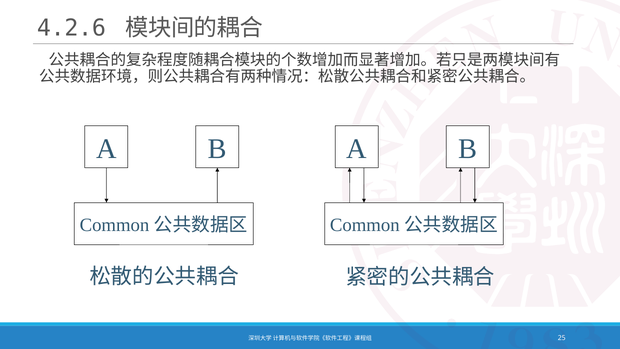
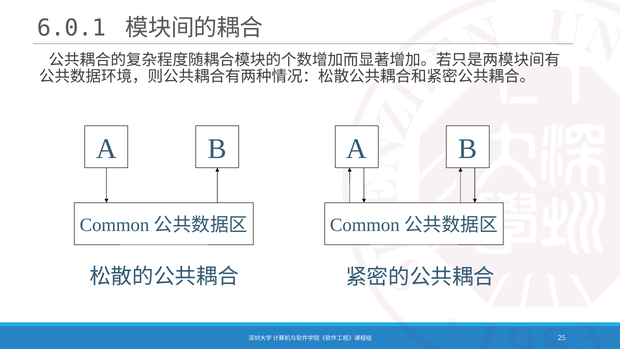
4.2.6: 4.2.6 -> 6.0.1
